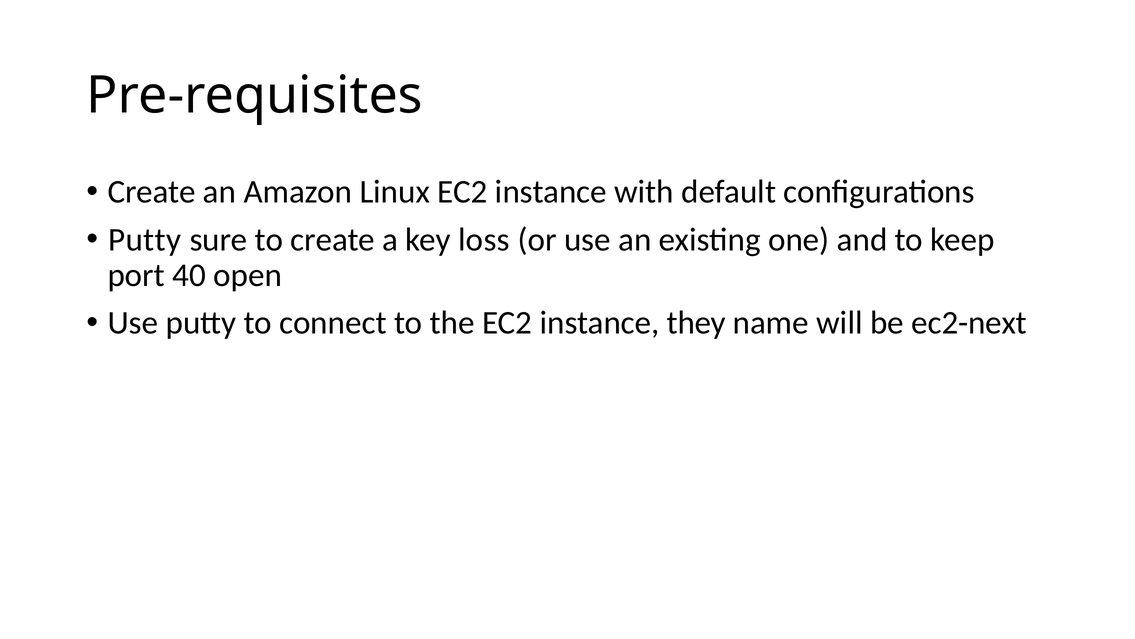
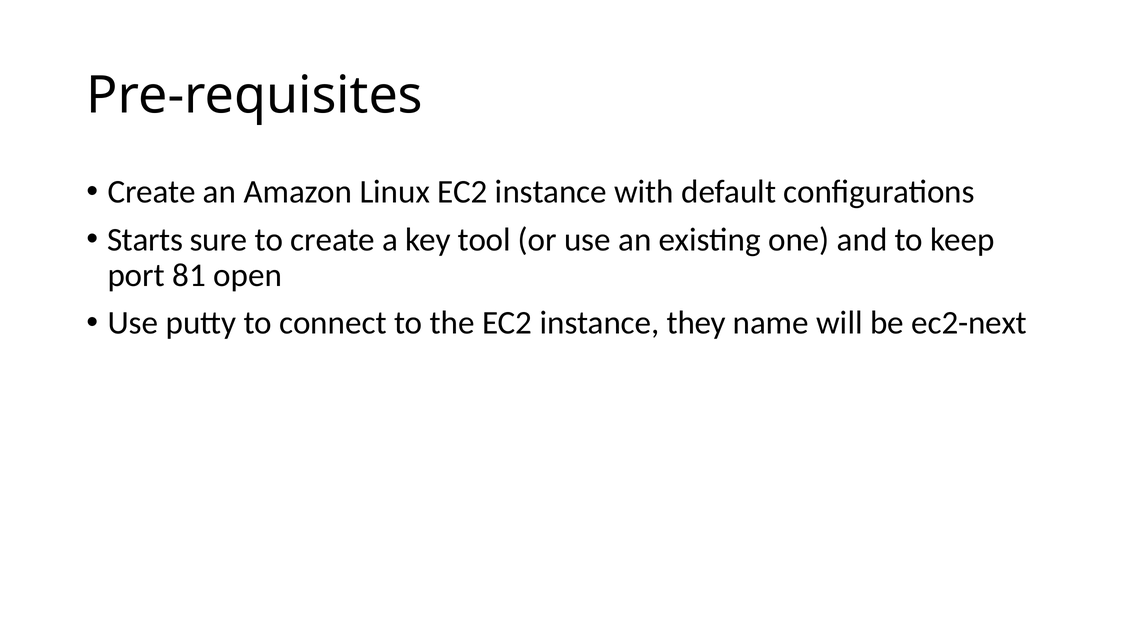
Putty at (145, 239): Putty -> Starts
loss: loss -> tool
40: 40 -> 81
